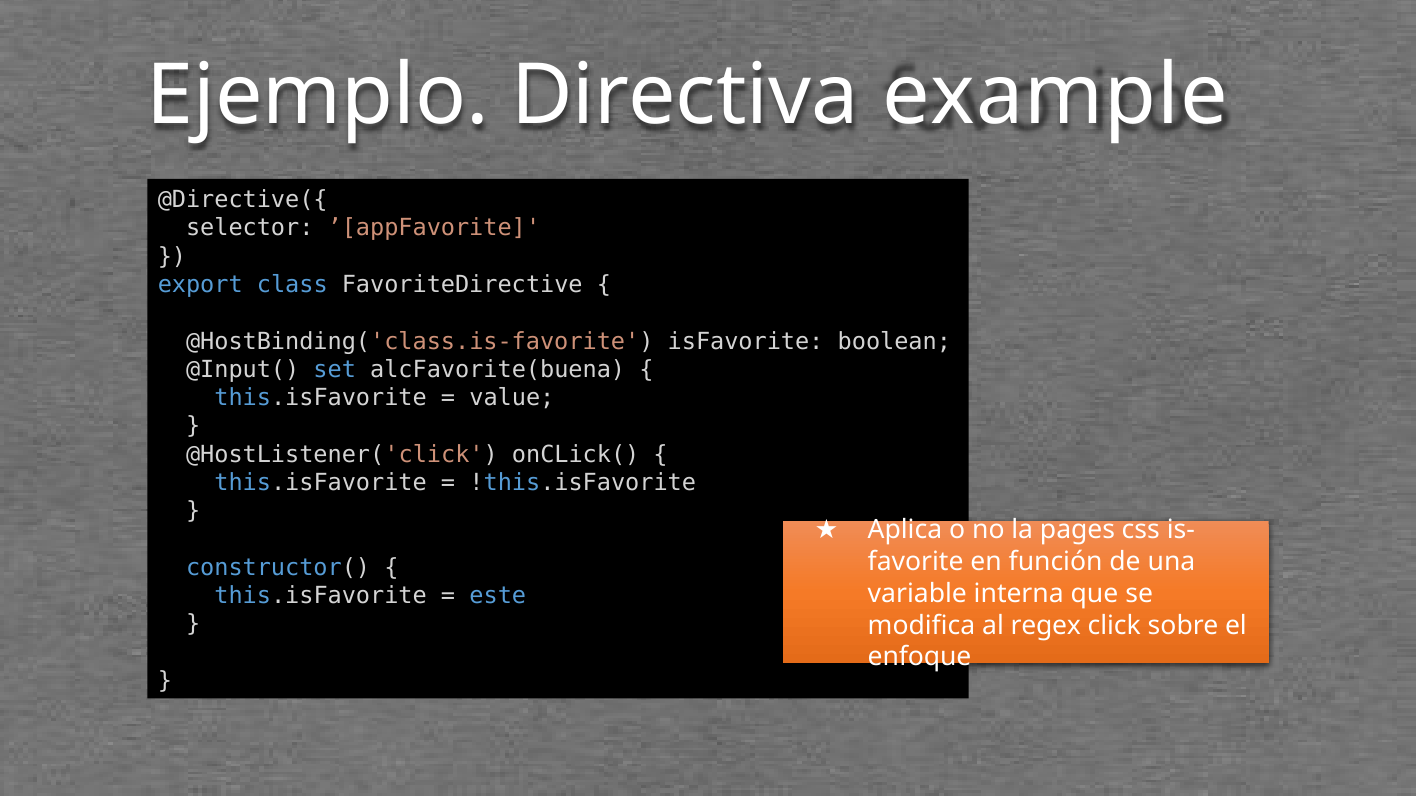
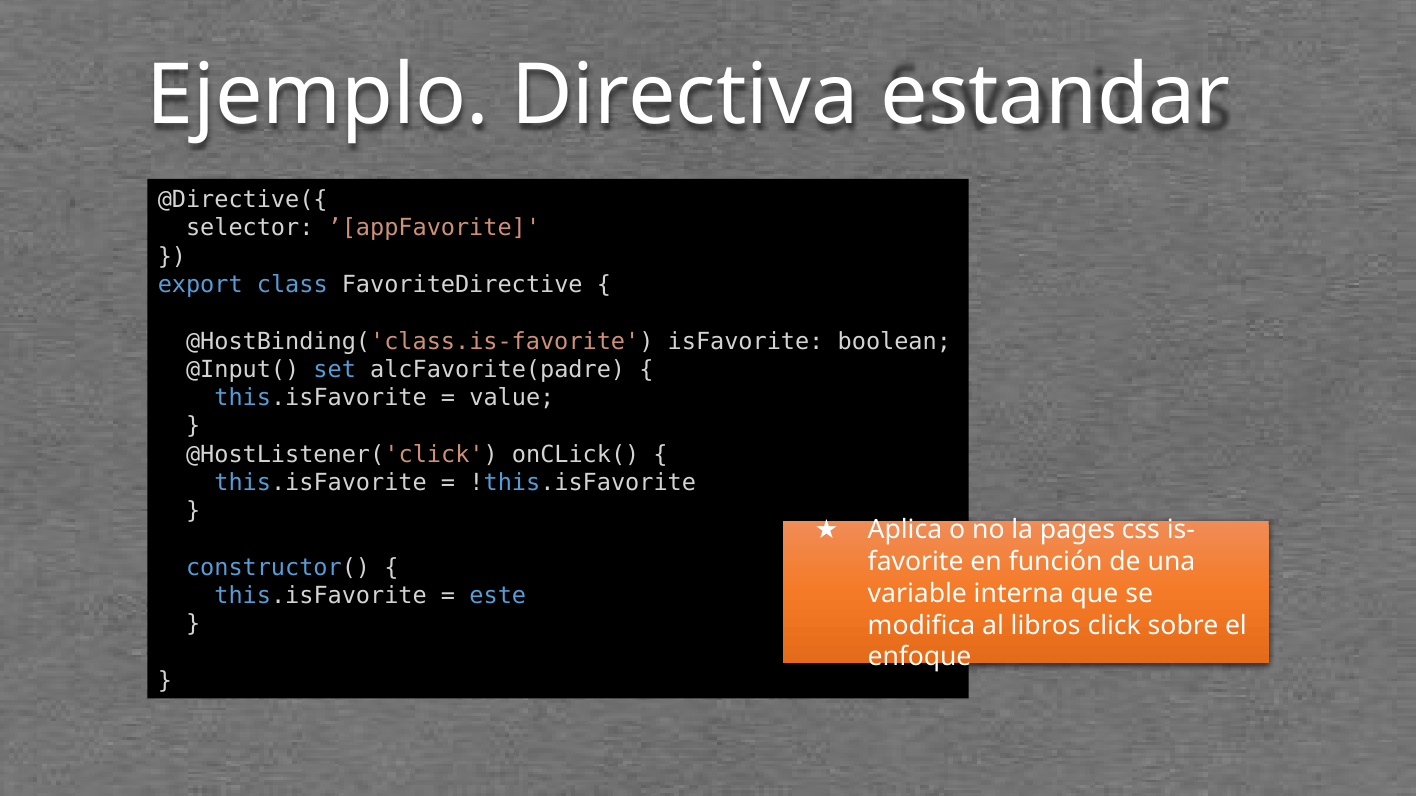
example: example -> estandar
alcFavorite(buena: alcFavorite(buena -> alcFavorite(padre
regex: regex -> libros
